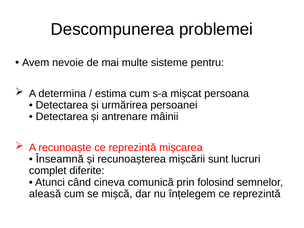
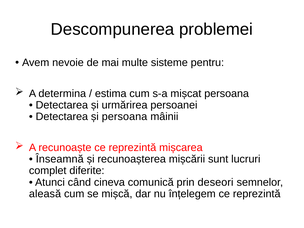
și antrenare: antrenare -> persoana
folosind: folosind -> deseori
